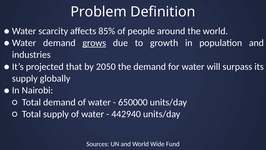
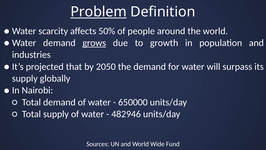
Problem underline: none -> present
85%: 85% -> 50%
442940: 442940 -> 482946
